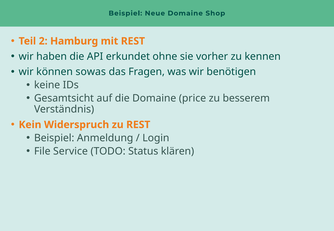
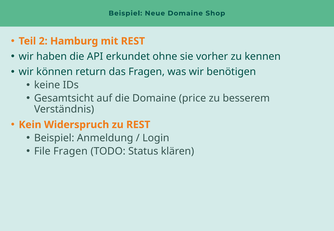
sowas: sowas -> return
File Service: Service -> Fragen
